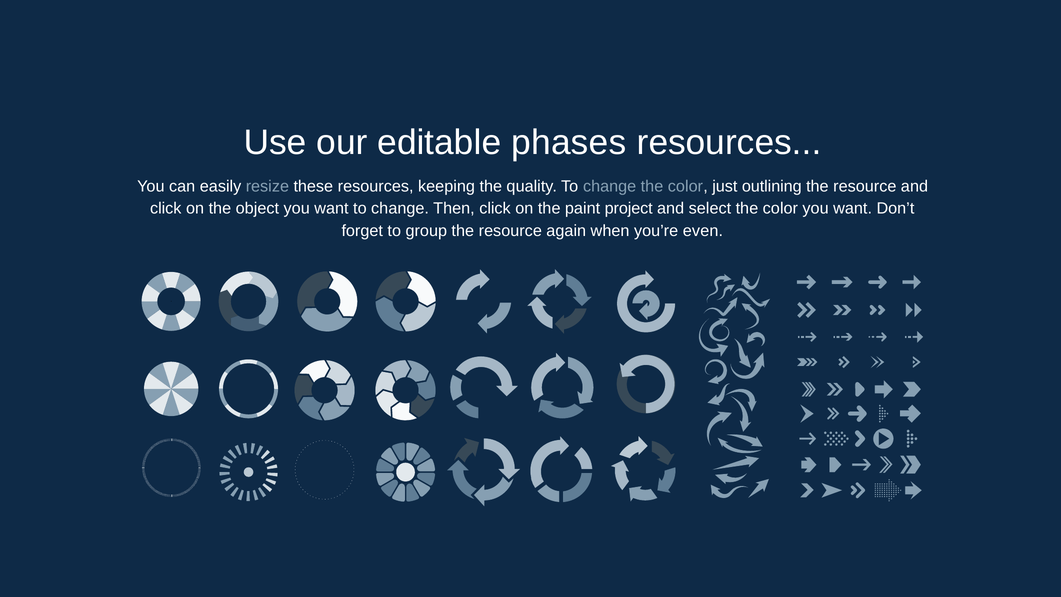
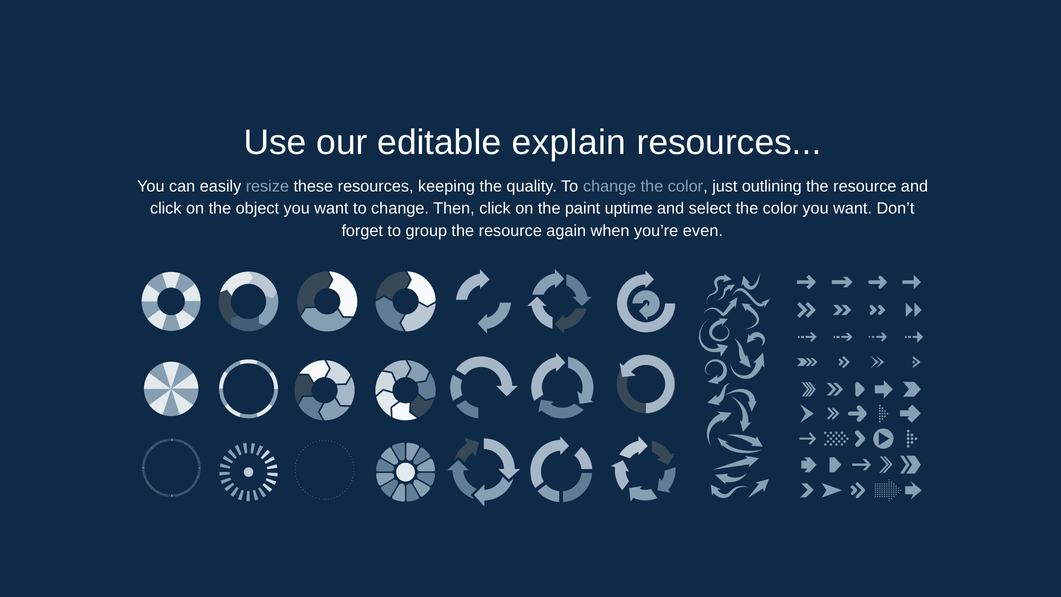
phases: phases -> explain
project: project -> uptime
